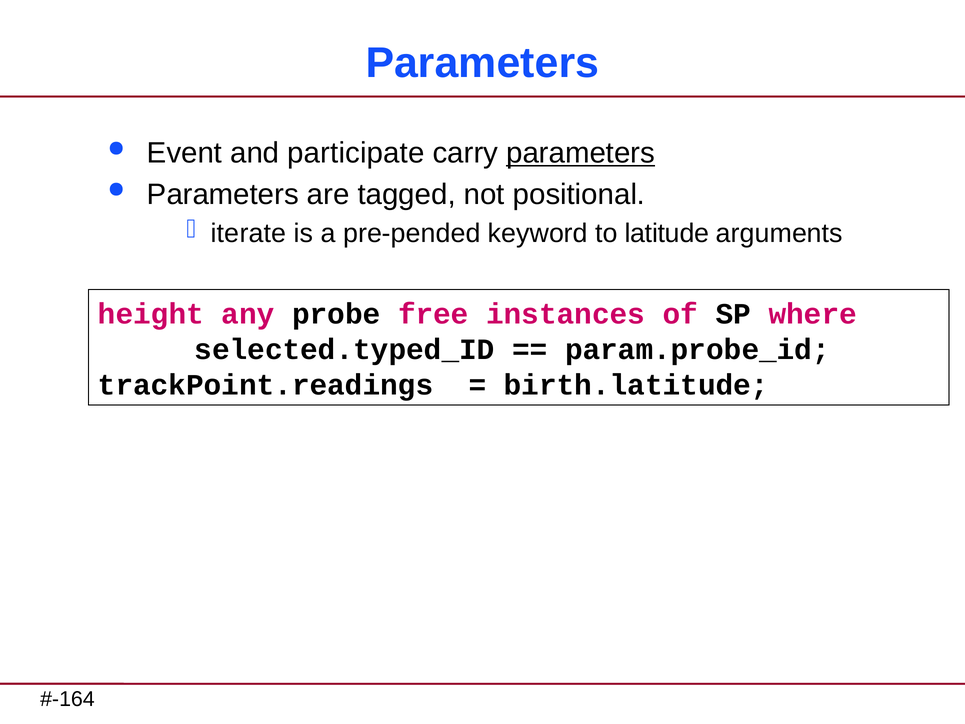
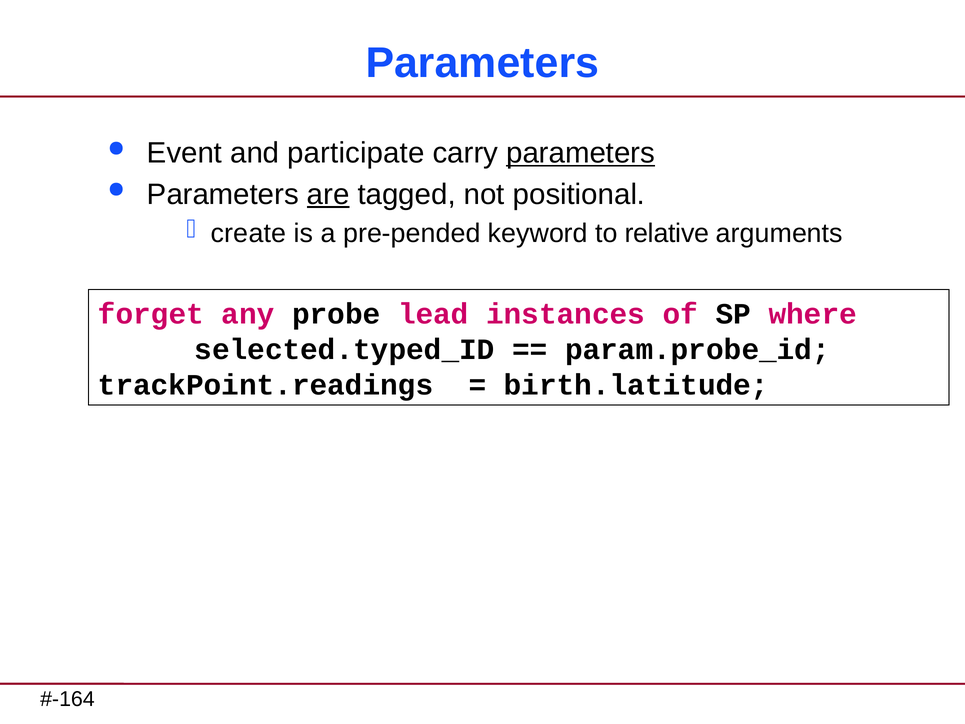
are underline: none -> present
iterate: iterate -> create
latitude: latitude -> relative
height: height -> forget
free: free -> lead
